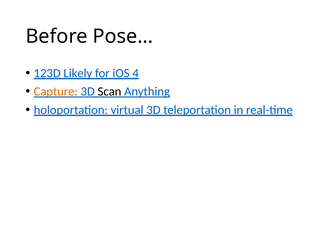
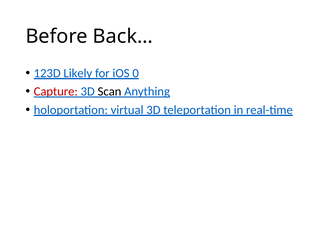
Pose…: Pose… -> Back…
4: 4 -> 0
Capture colour: orange -> red
